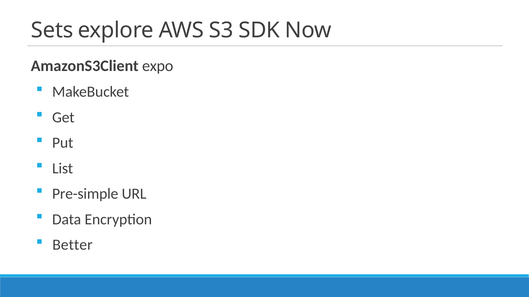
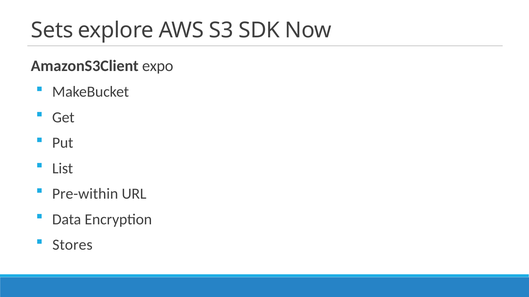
Pre-simple: Pre-simple -> Pre-within
Better: Better -> Stores
